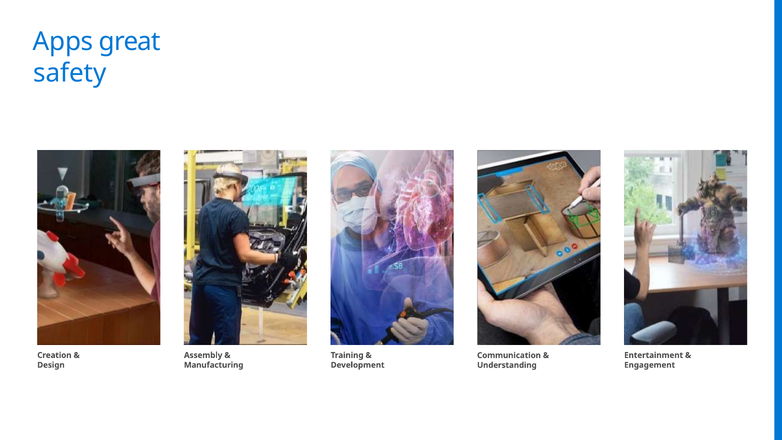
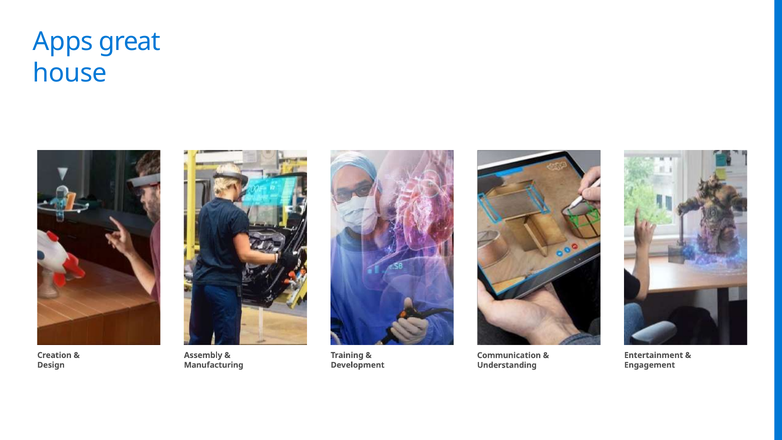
safety: safety -> house
